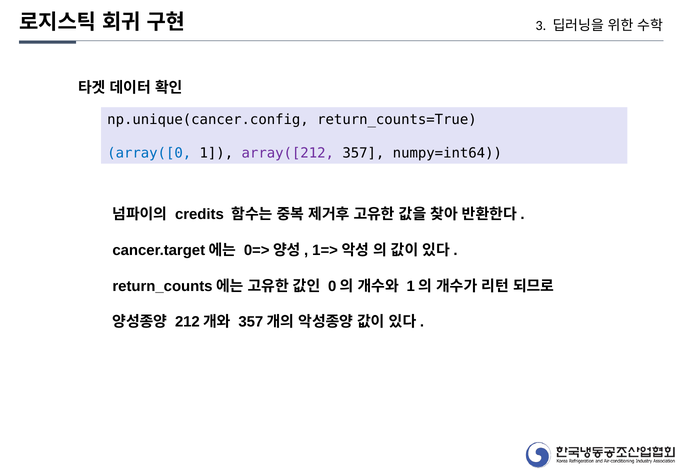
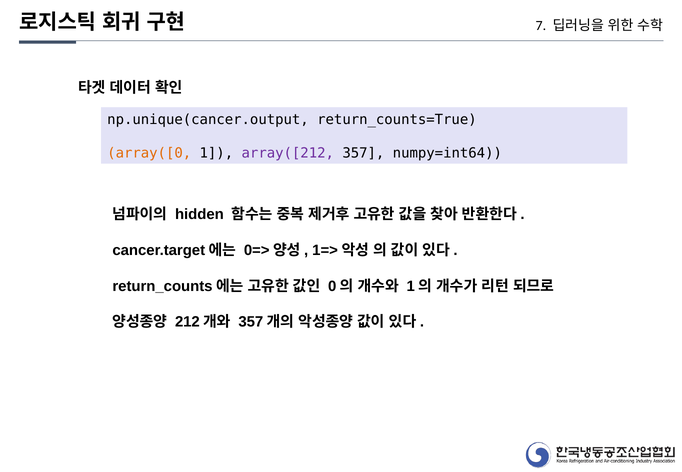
3: 3 -> 7
np.unique(cancer.config: np.unique(cancer.config -> np.unique(cancer.output
array([0 colour: blue -> orange
credits: credits -> hidden
